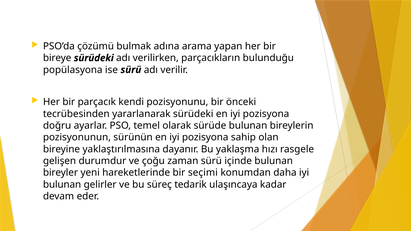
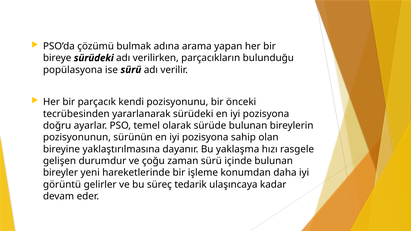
seçimi: seçimi -> işleme
bulunan at (62, 185): bulunan -> görüntü
